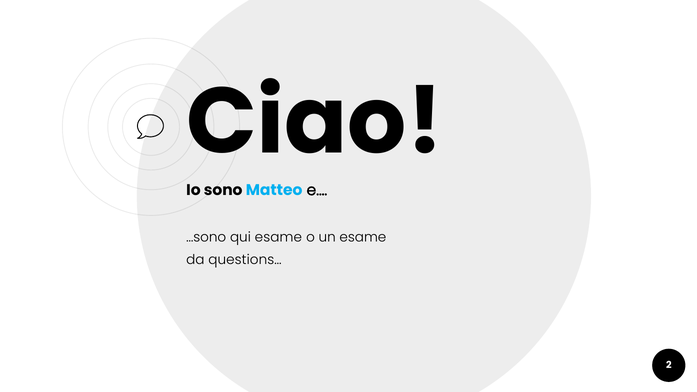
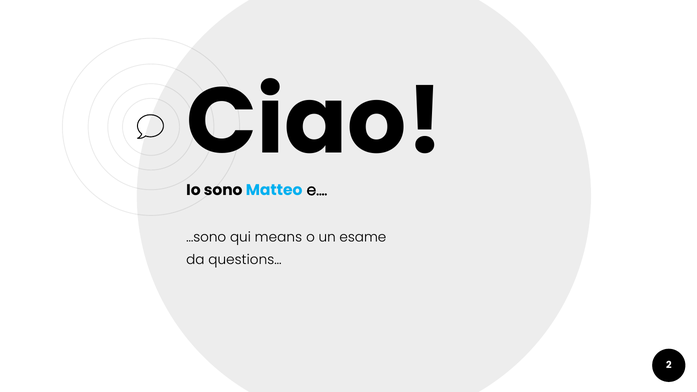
qui esame: esame -> means
